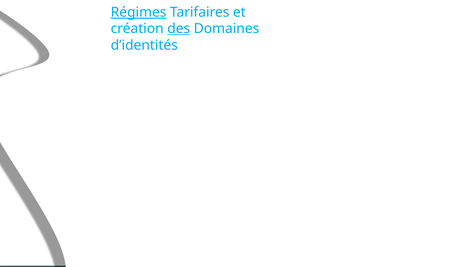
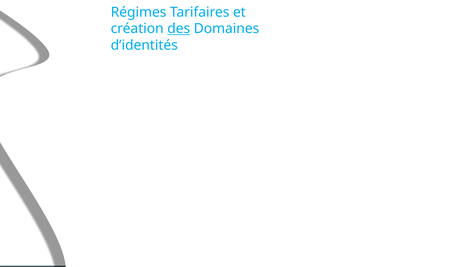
Régimes underline: present -> none
